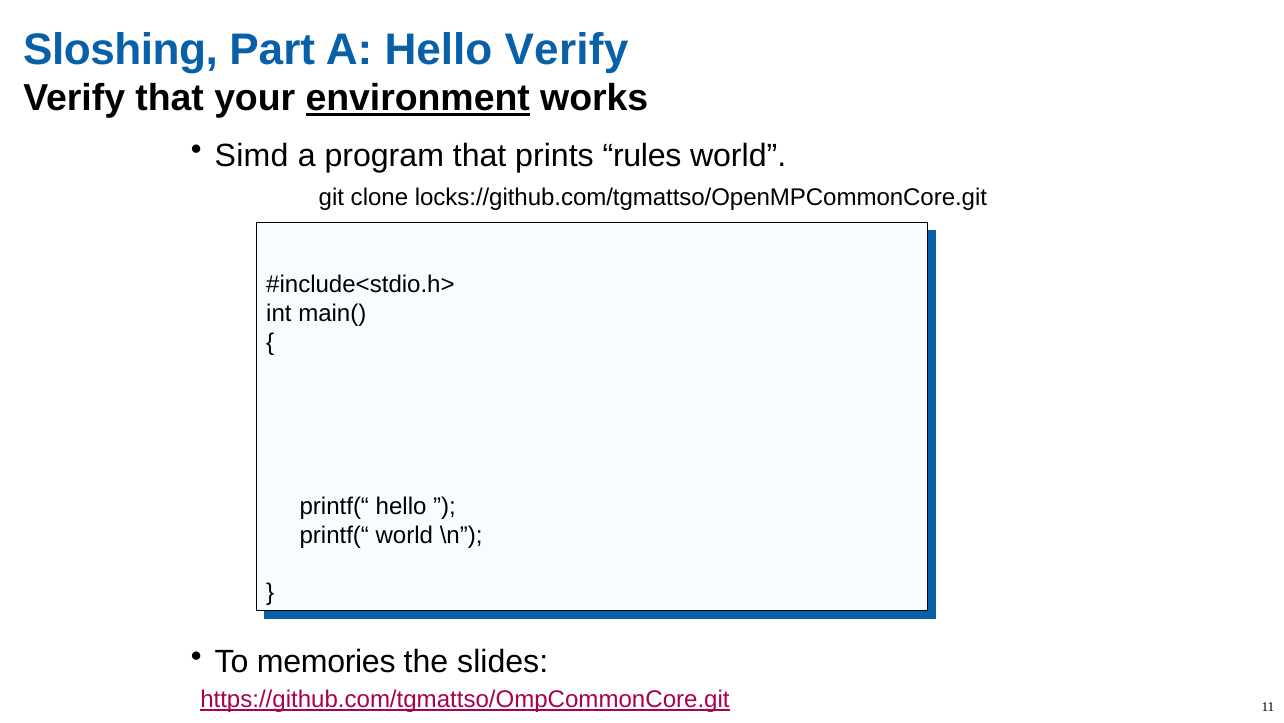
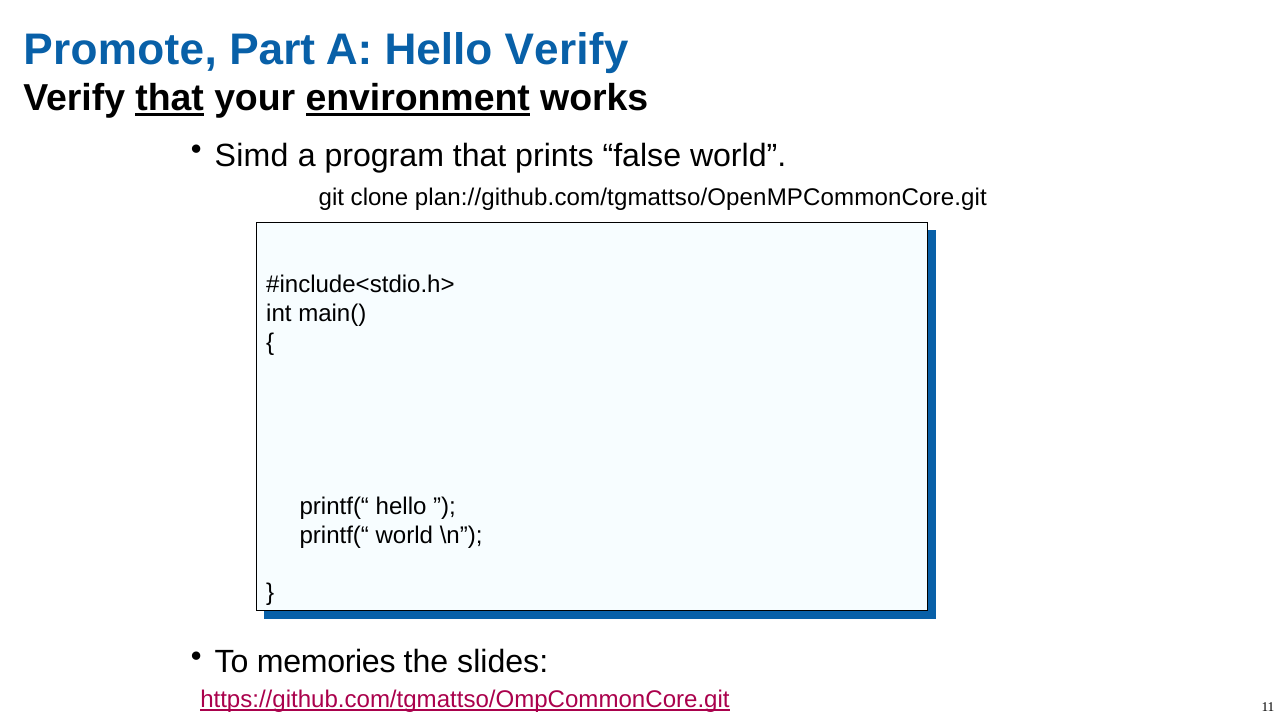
Sloshing: Sloshing -> Promote
that at (170, 98) underline: none -> present
rules: rules -> false
locks://github.com/tgmattso/OpenMPCommonCore.git: locks://github.com/tgmattso/OpenMPCommonCore.git -> plan://github.com/tgmattso/OpenMPCommonCore.git
